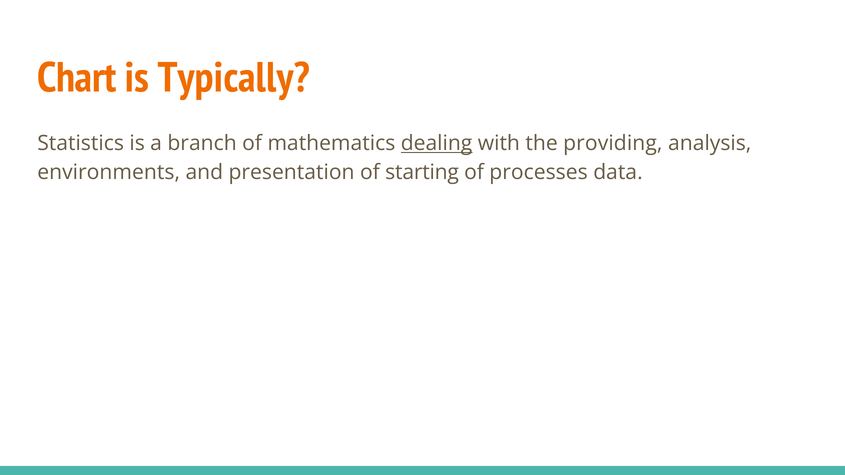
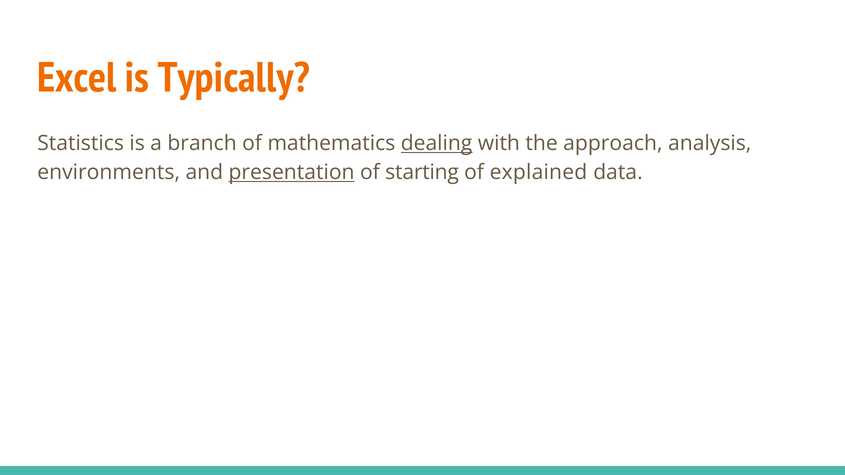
Chart: Chart -> Excel
providing: providing -> approach
presentation underline: none -> present
processes: processes -> explained
